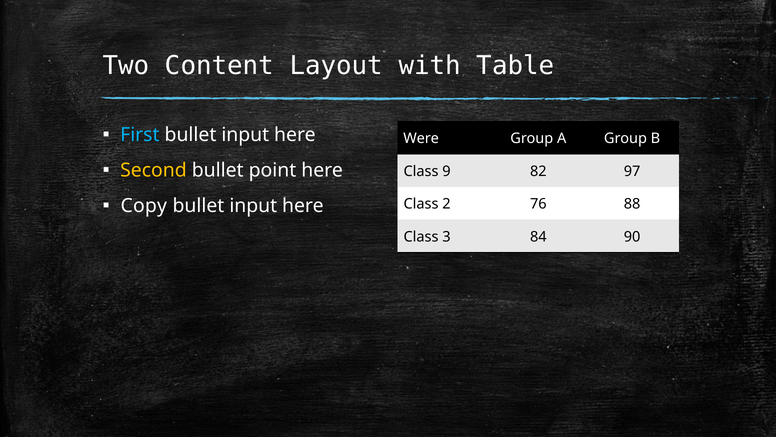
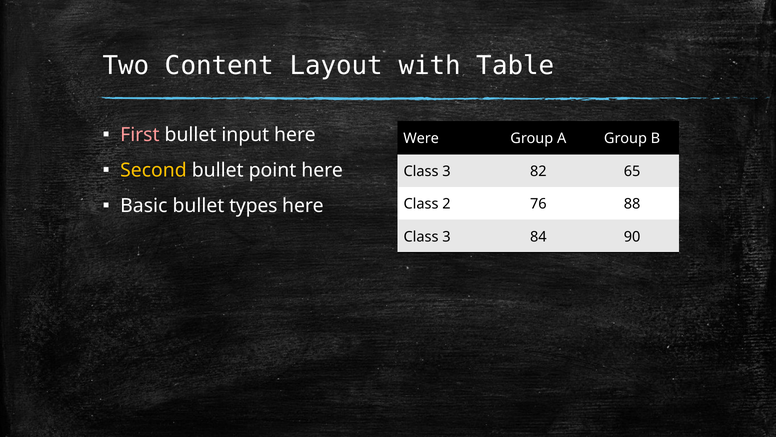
First colour: light blue -> pink
9 at (446, 171): 9 -> 3
97: 97 -> 65
Copy: Copy -> Basic
input at (253, 206): input -> types
